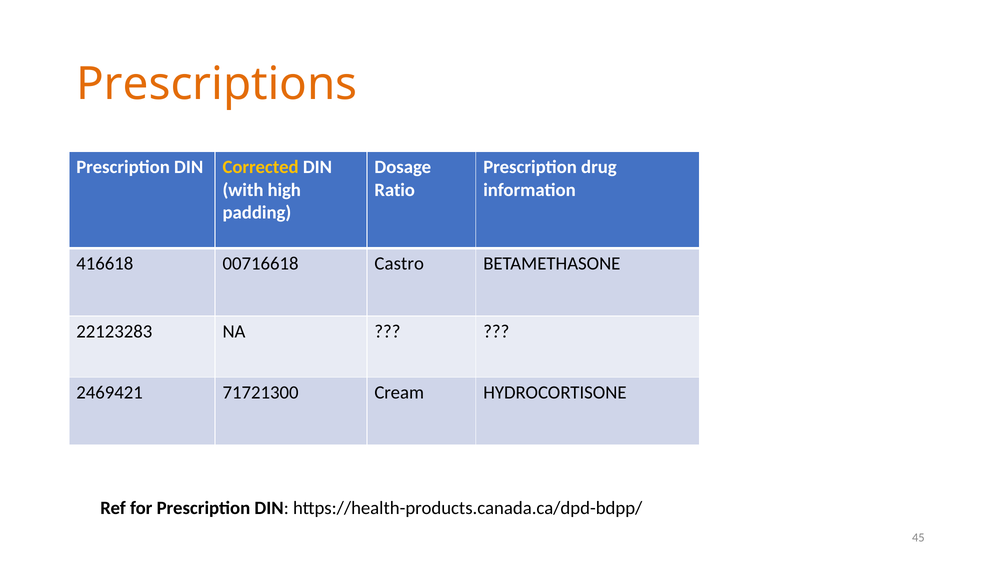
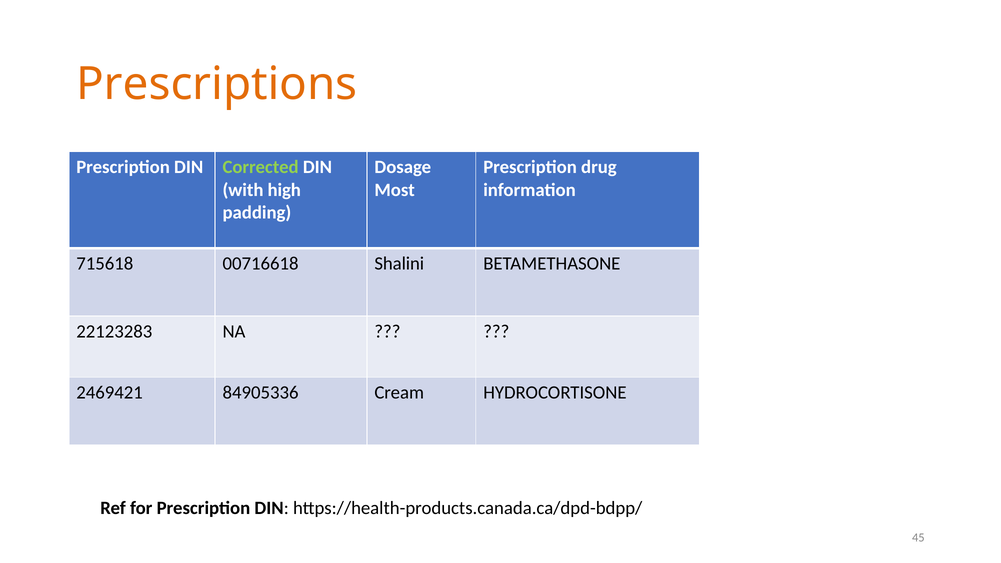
Corrected colour: yellow -> light green
Ratio: Ratio -> Most
416618: 416618 -> 715618
Castro: Castro -> Shalini
71721300: 71721300 -> 84905336
